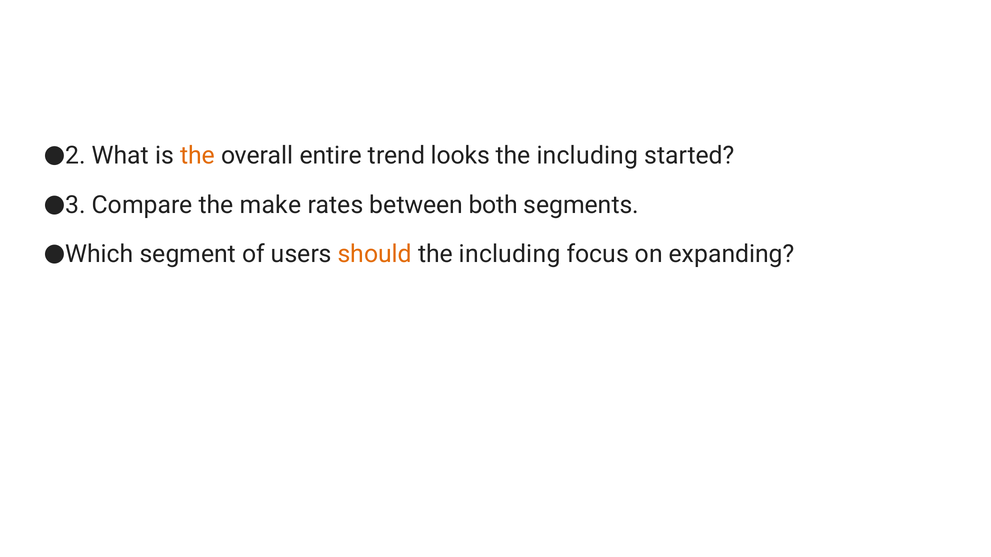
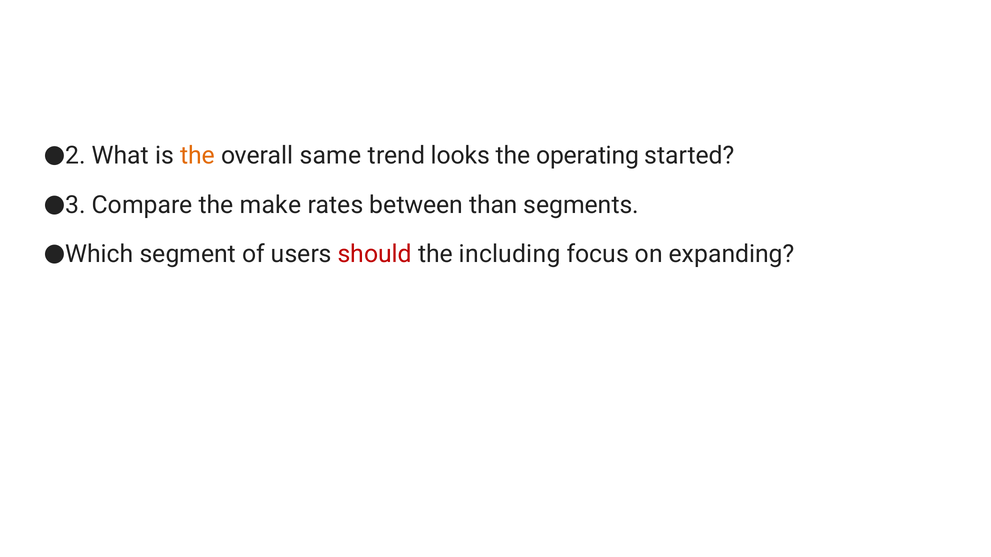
entire: entire -> same
including at (587, 156): including -> operating
both: both -> than
should colour: orange -> red
